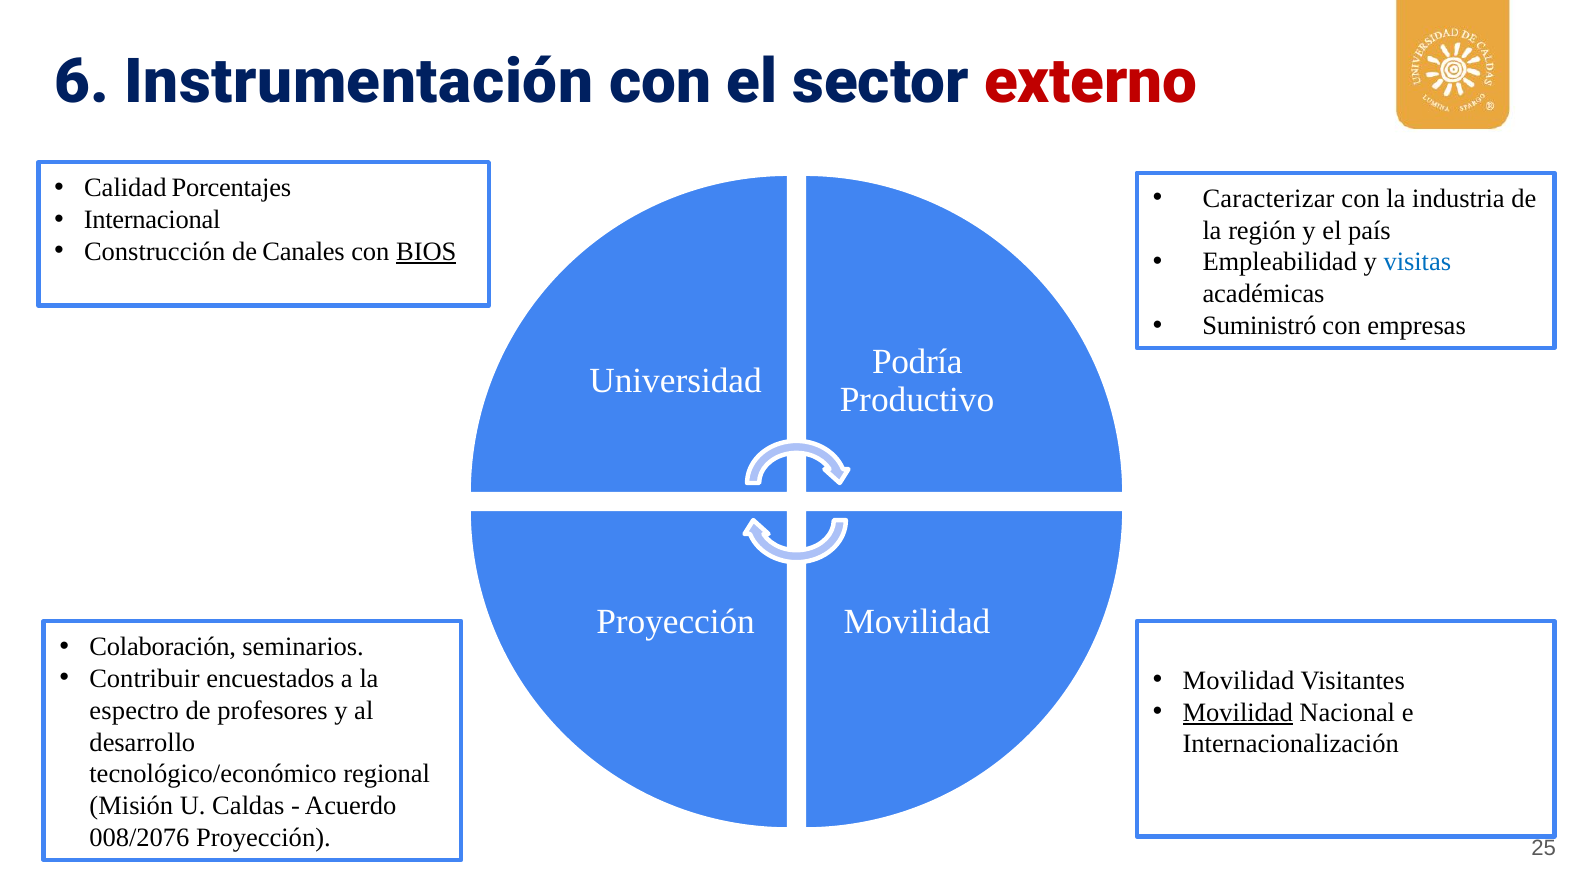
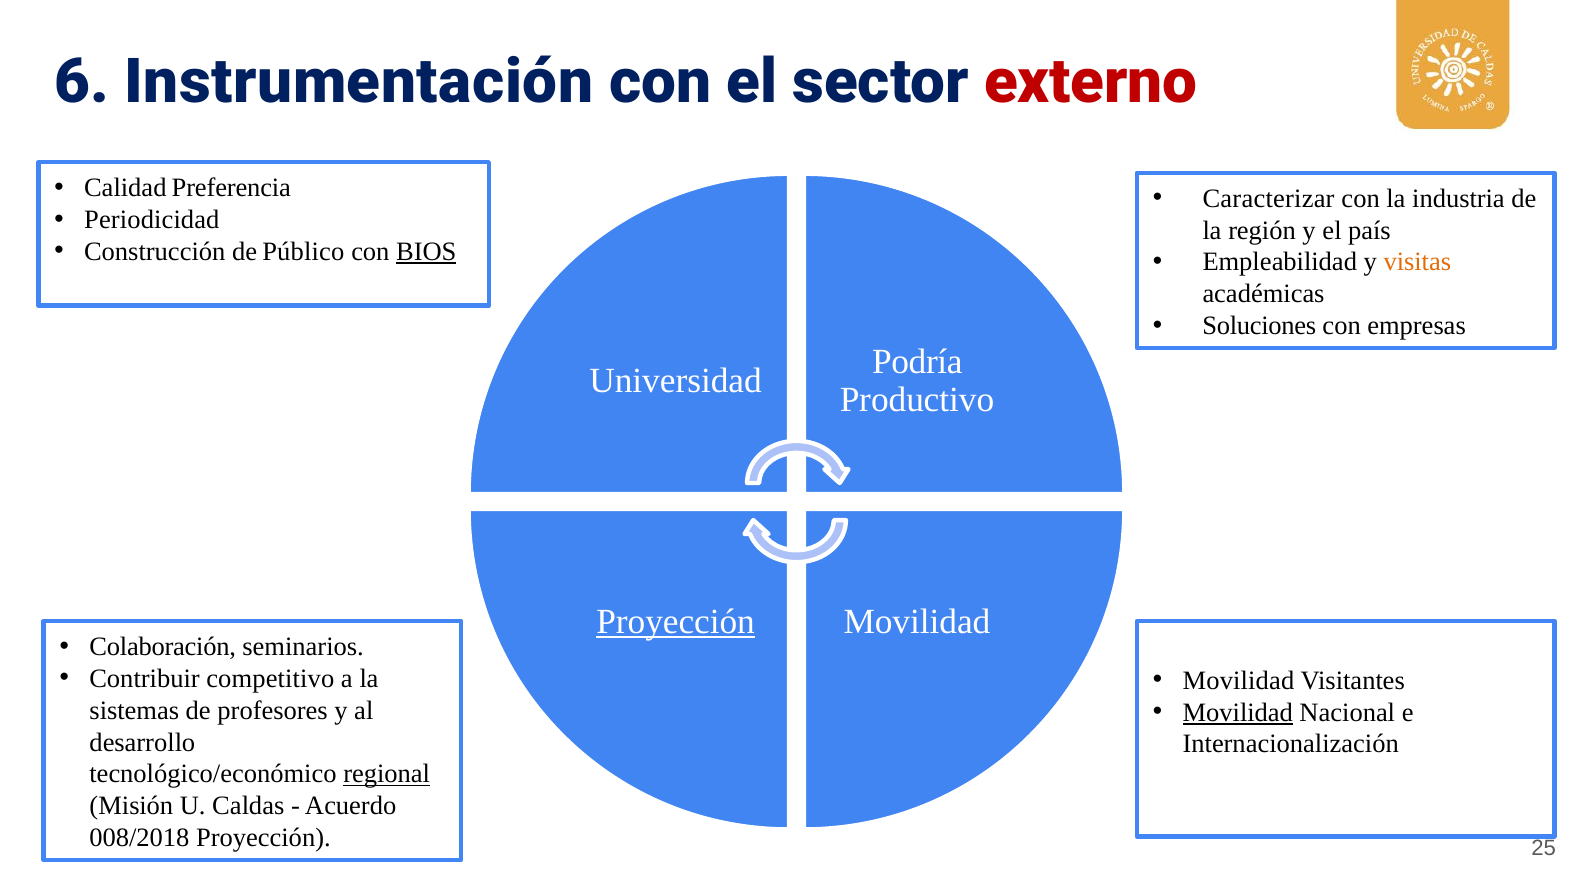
Porcentajes: Porcentajes -> Preferencia
Internacional: Internacional -> Periodicidad
Canales: Canales -> Público
visitas colour: blue -> orange
Suministró: Suministró -> Soluciones
Proyección at (676, 622) underline: none -> present
encuestados: encuestados -> competitivo
espectro: espectro -> sistemas
regional underline: none -> present
008/2076: 008/2076 -> 008/2018
